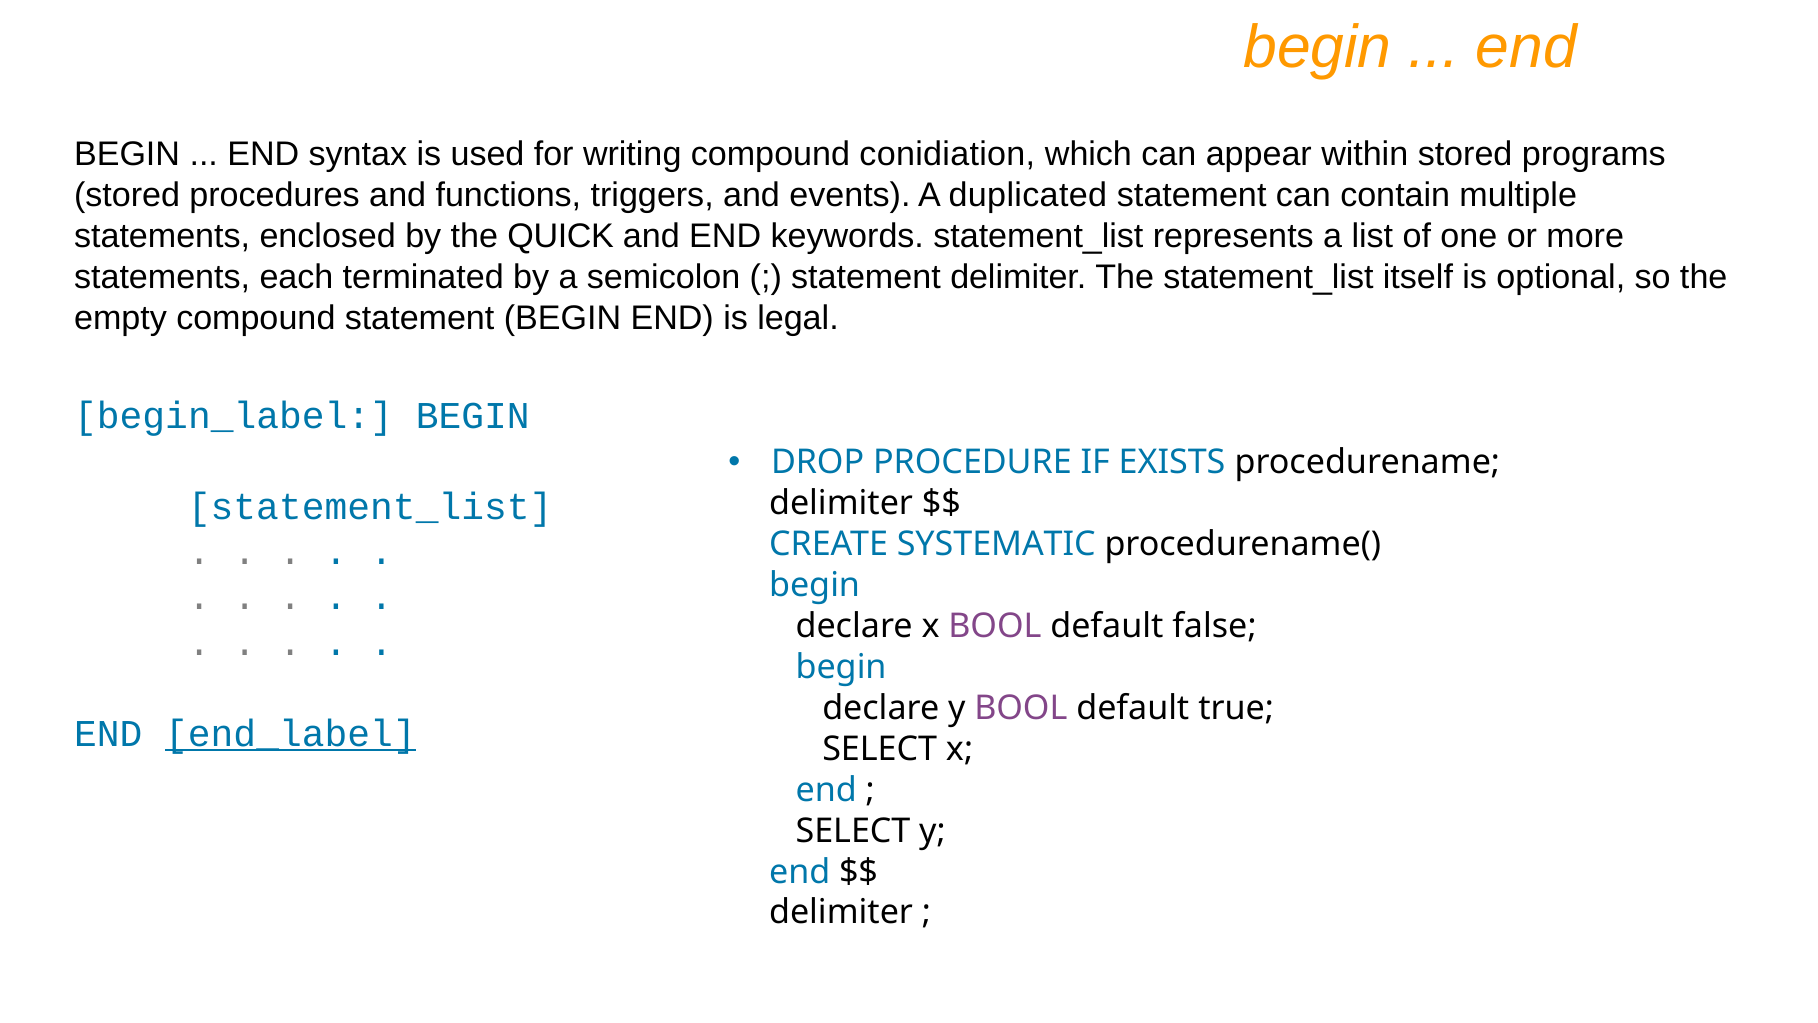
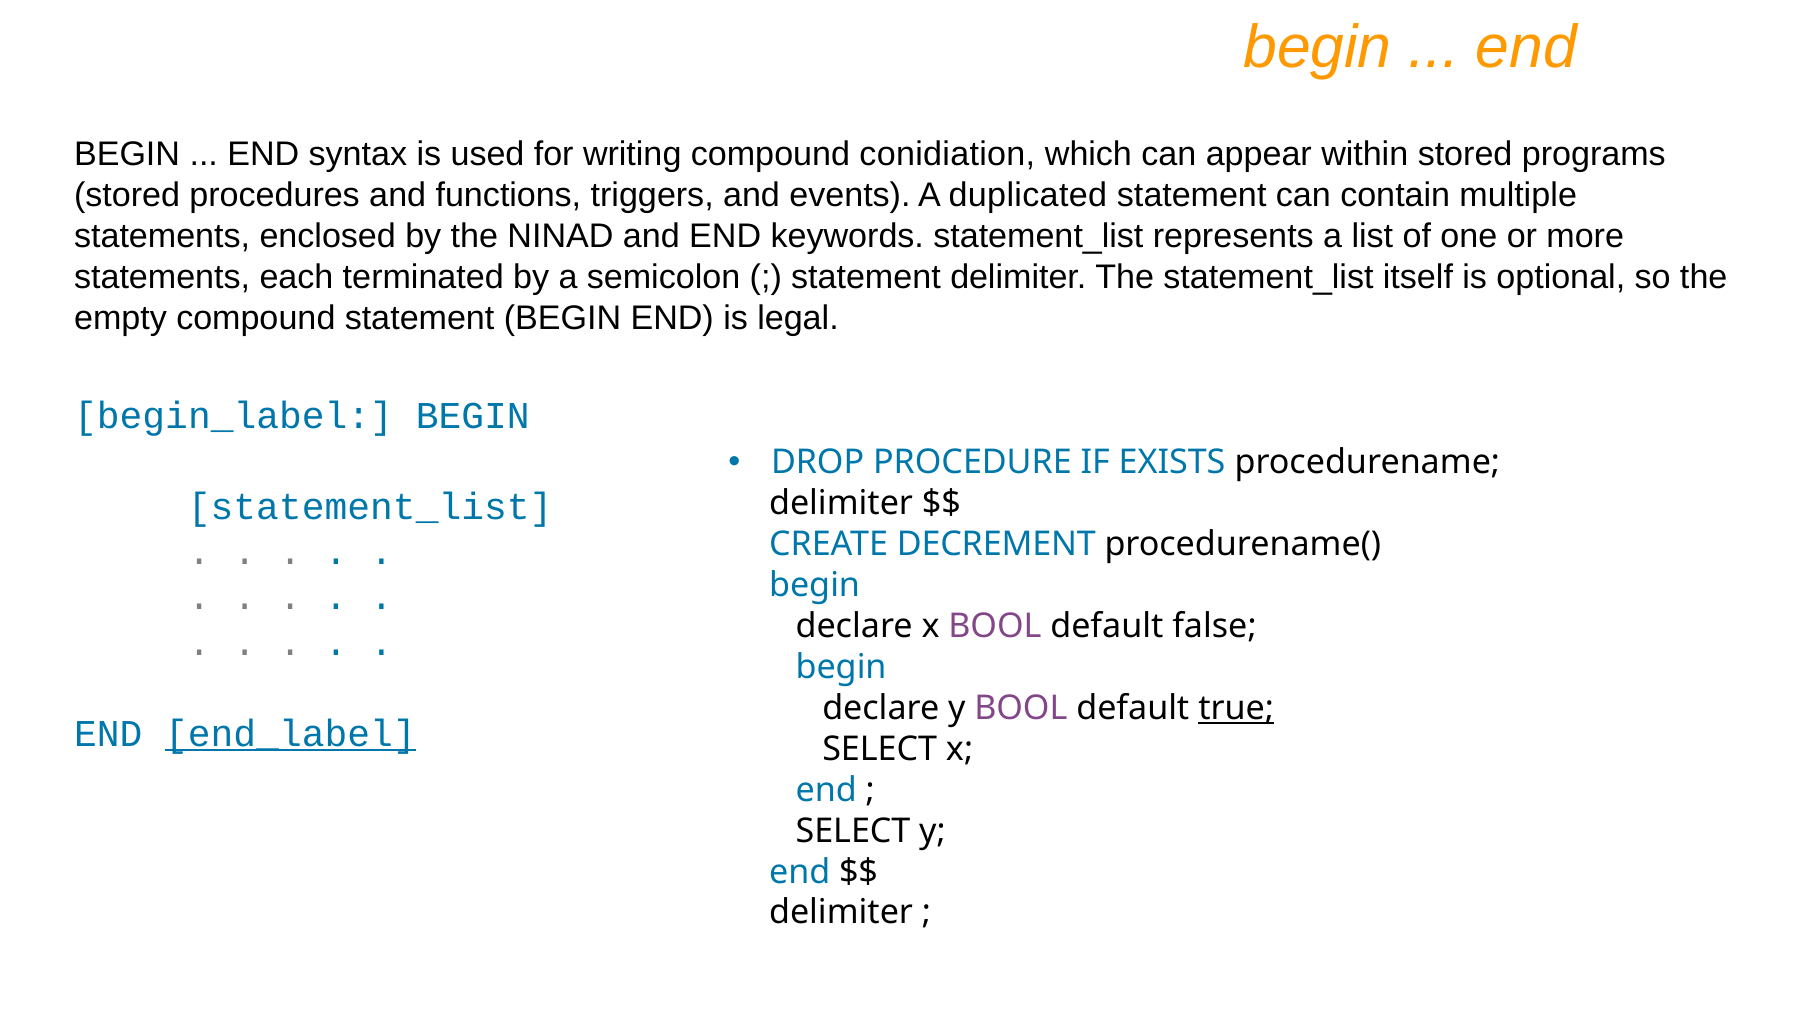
QUICK: QUICK -> NINAD
SYSTEMATIC: SYSTEMATIC -> DECREMENT
true underline: none -> present
